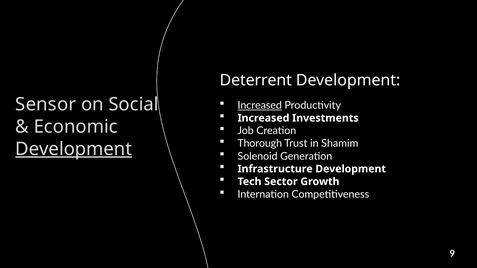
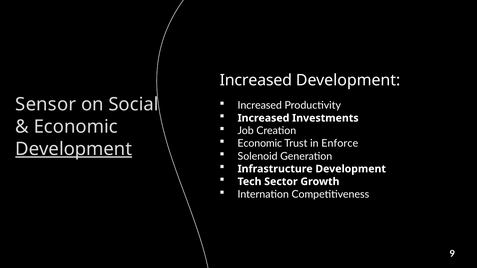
Deterrent at (256, 80): Deterrent -> Increased
Increased at (260, 106) underline: present -> none
Thorough at (260, 144): Thorough -> Economic
Shamim: Shamim -> Enforce
